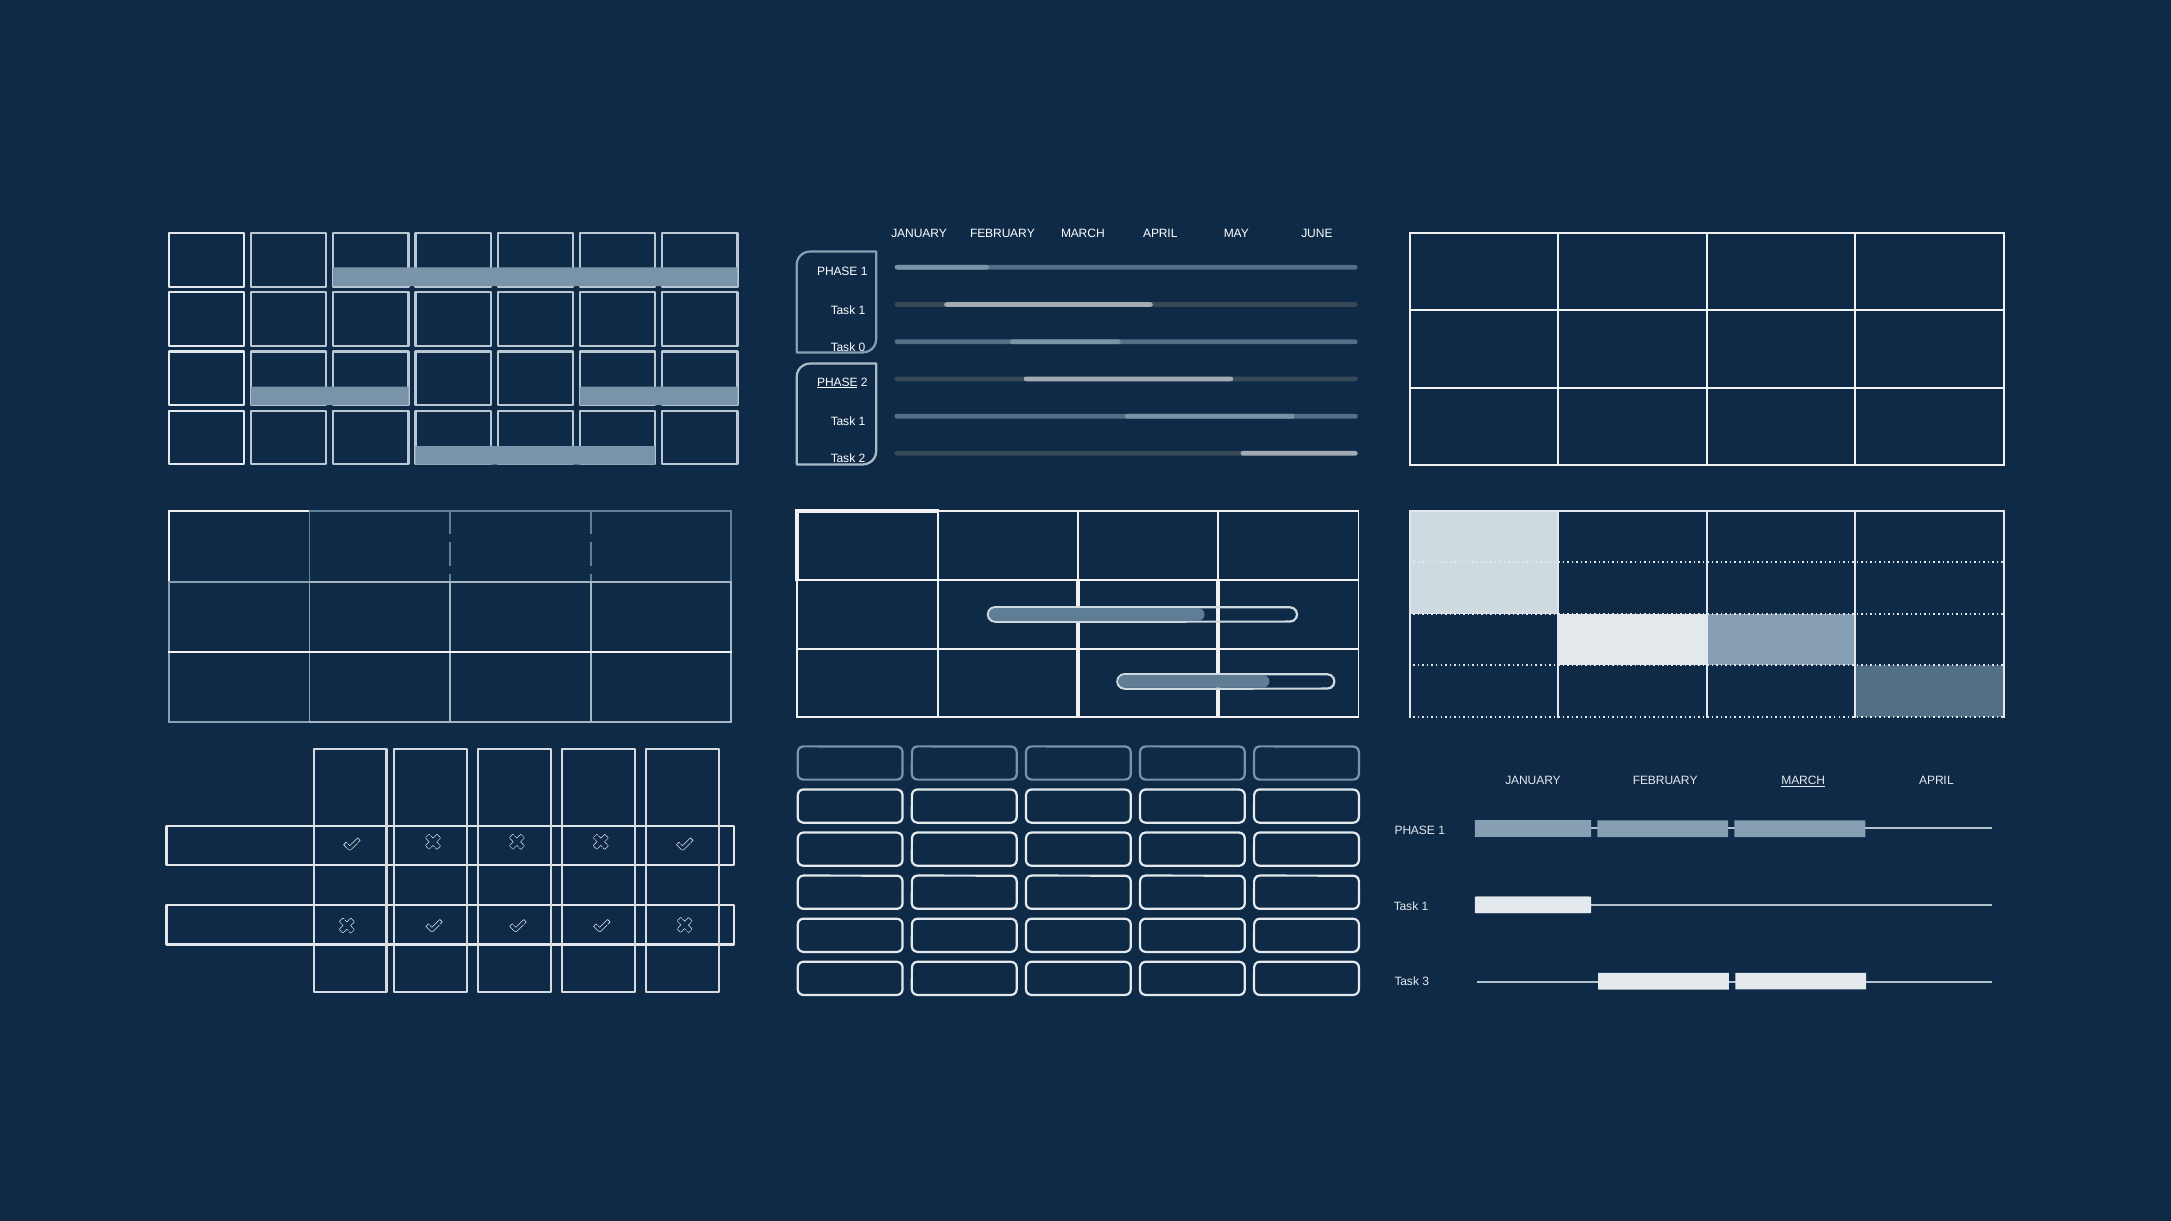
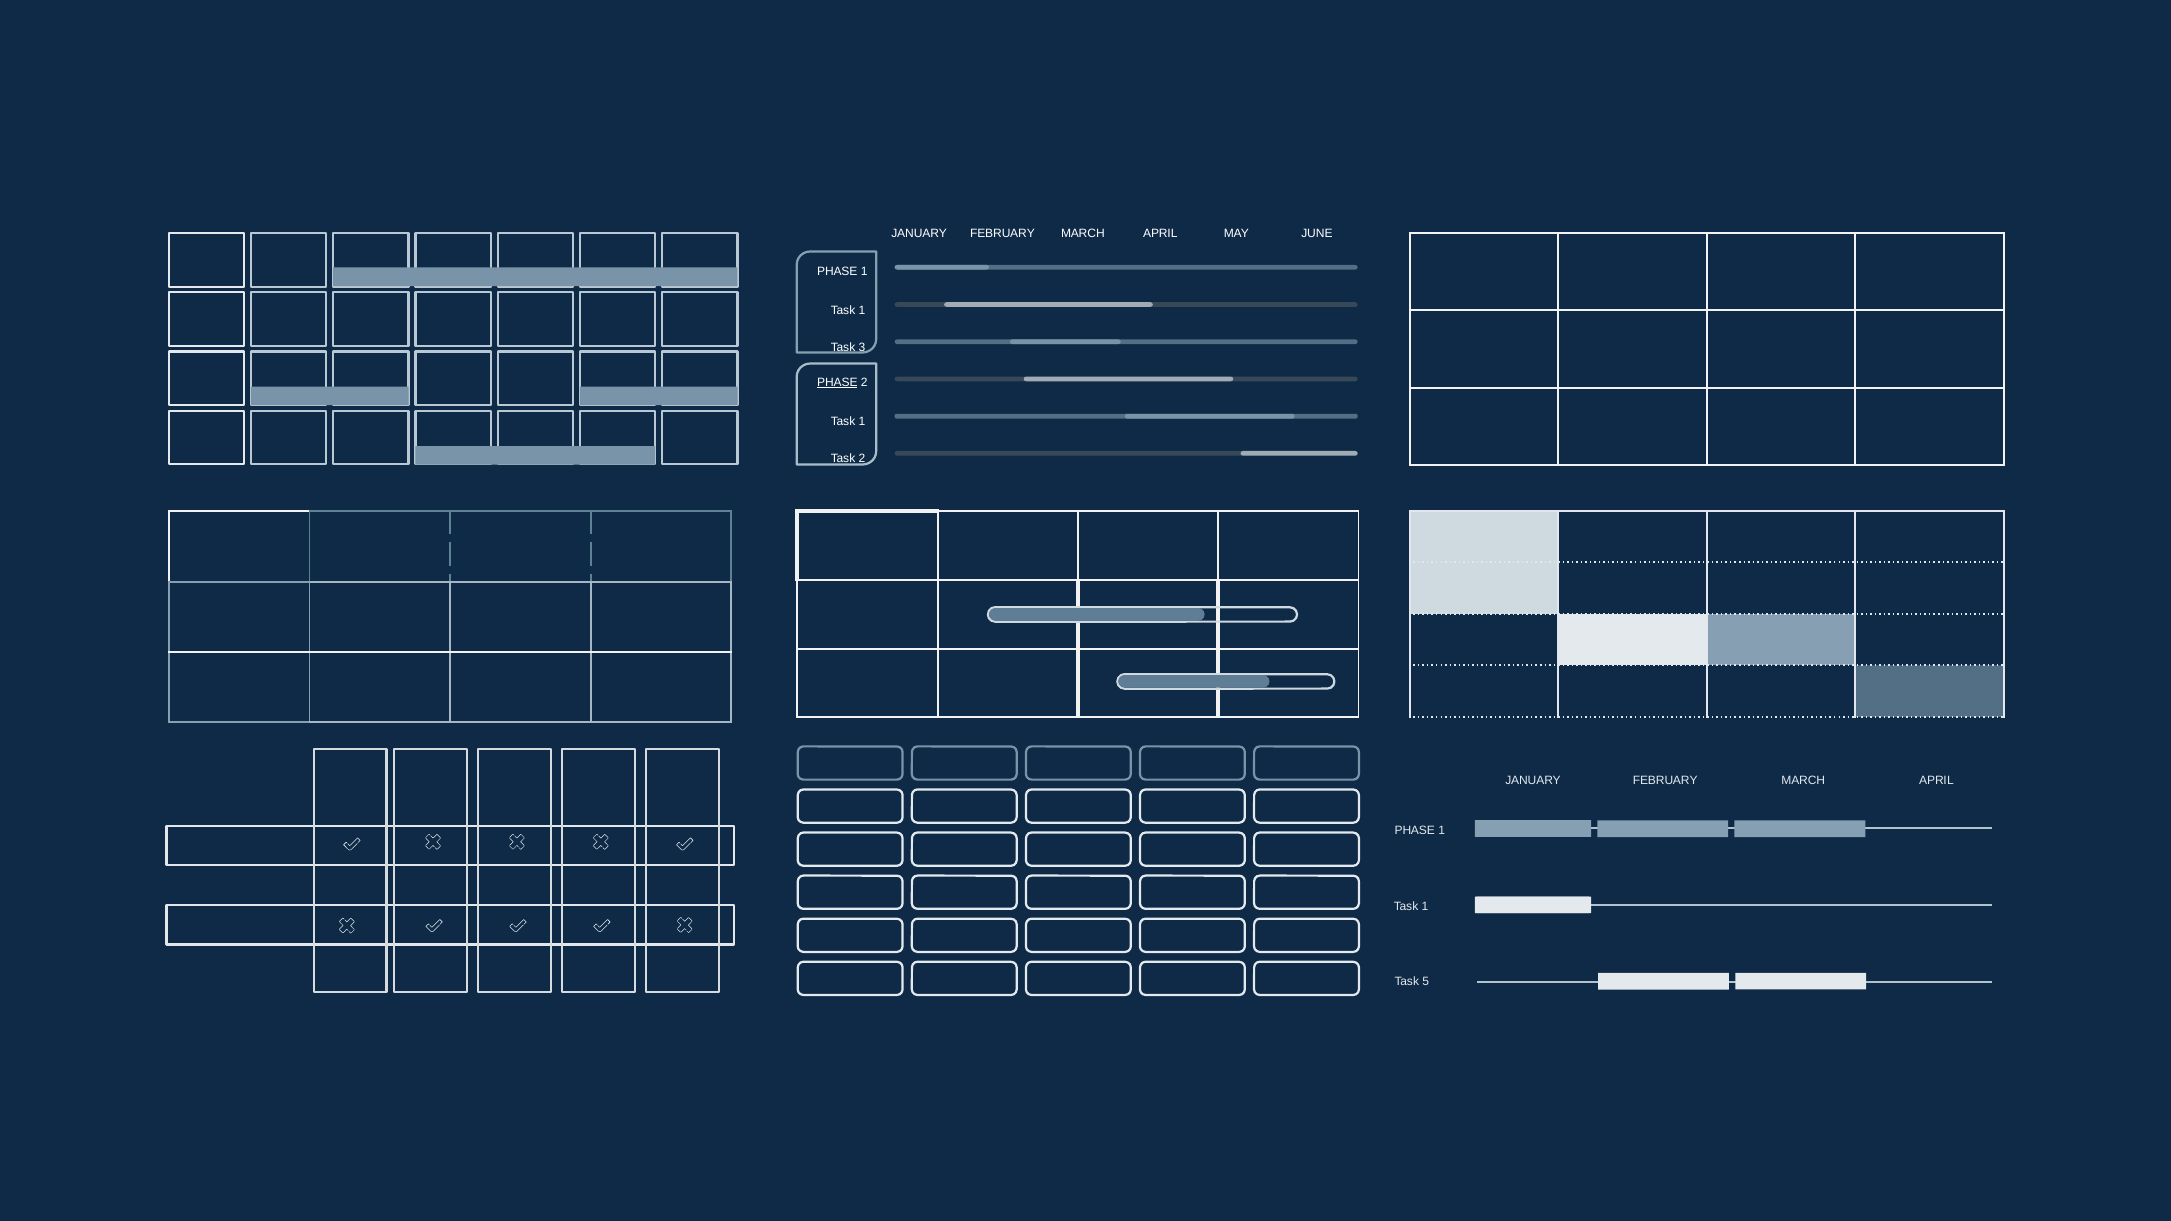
0: 0 -> 3
MARCH at (1803, 781) underline: present -> none
3: 3 -> 5
